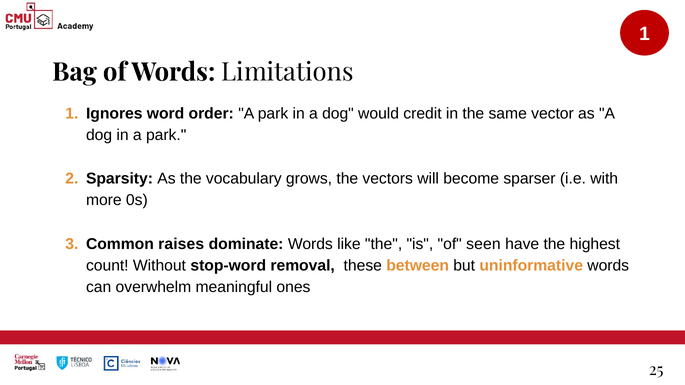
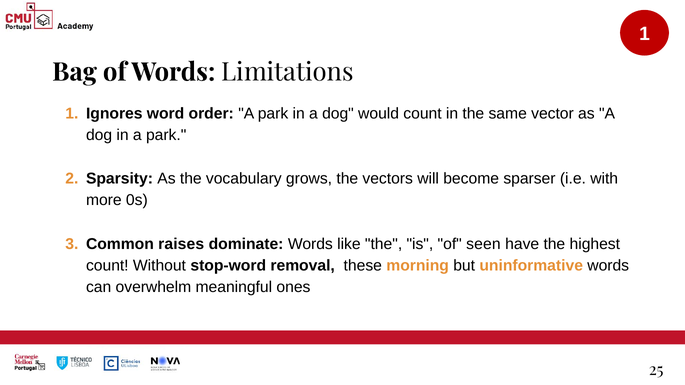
would credit: credit -> count
between: between -> morning
